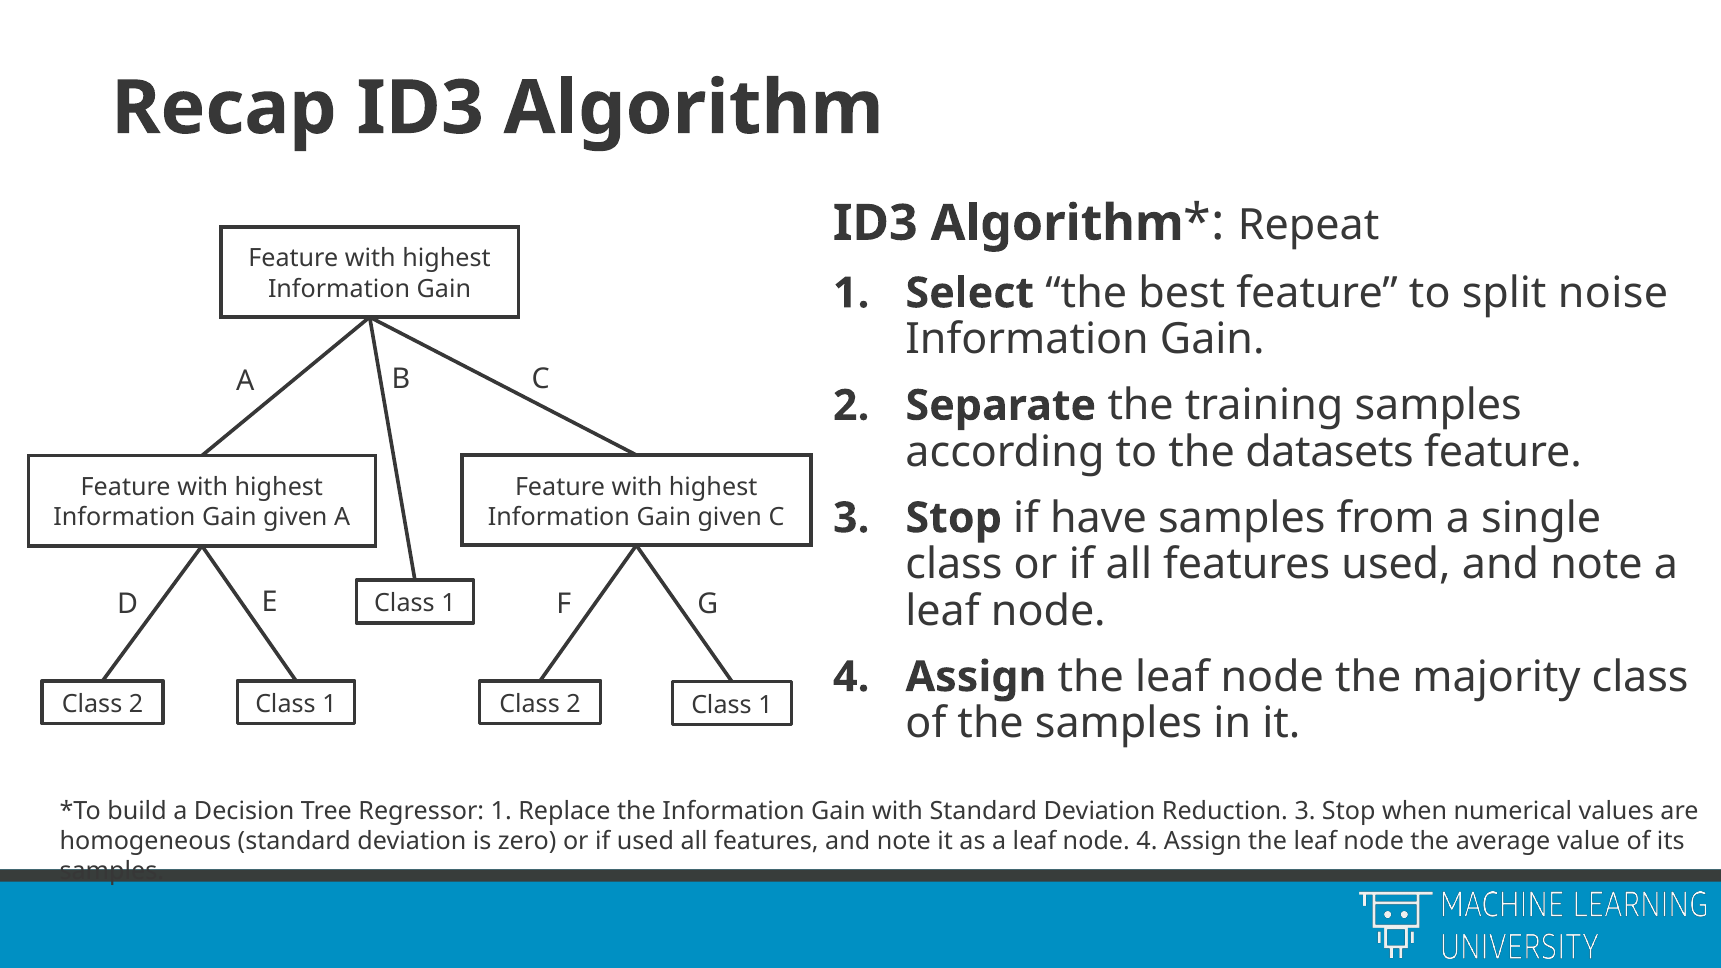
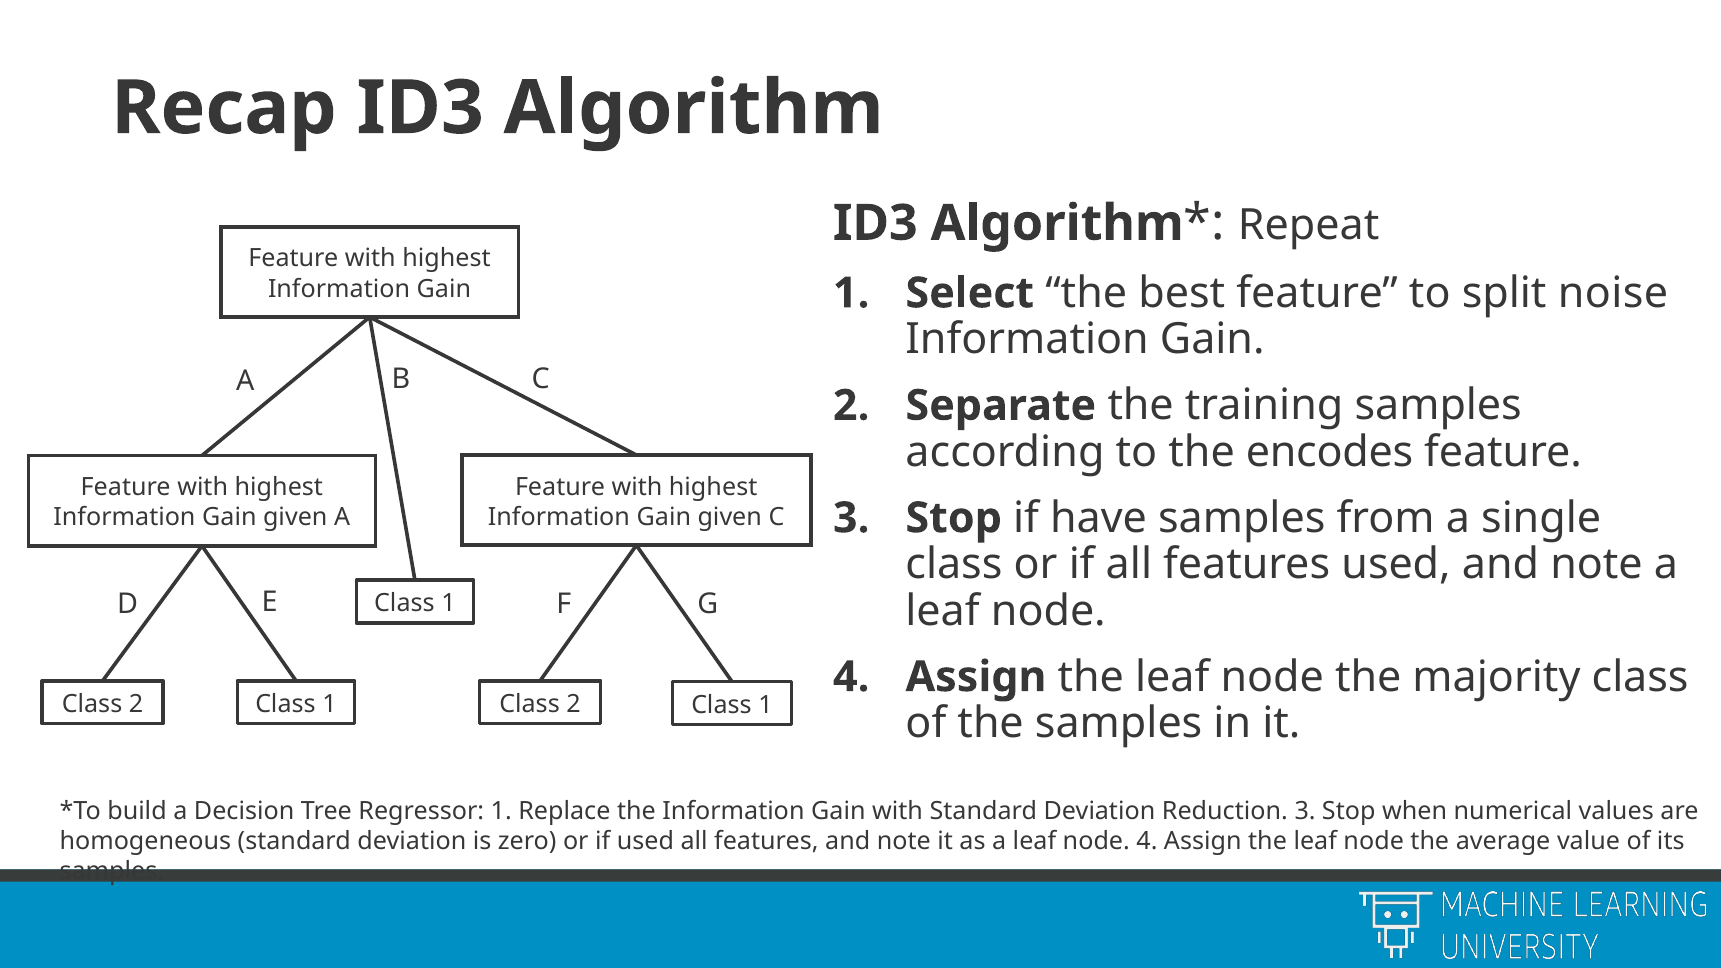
datasets: datasets -> encodes
